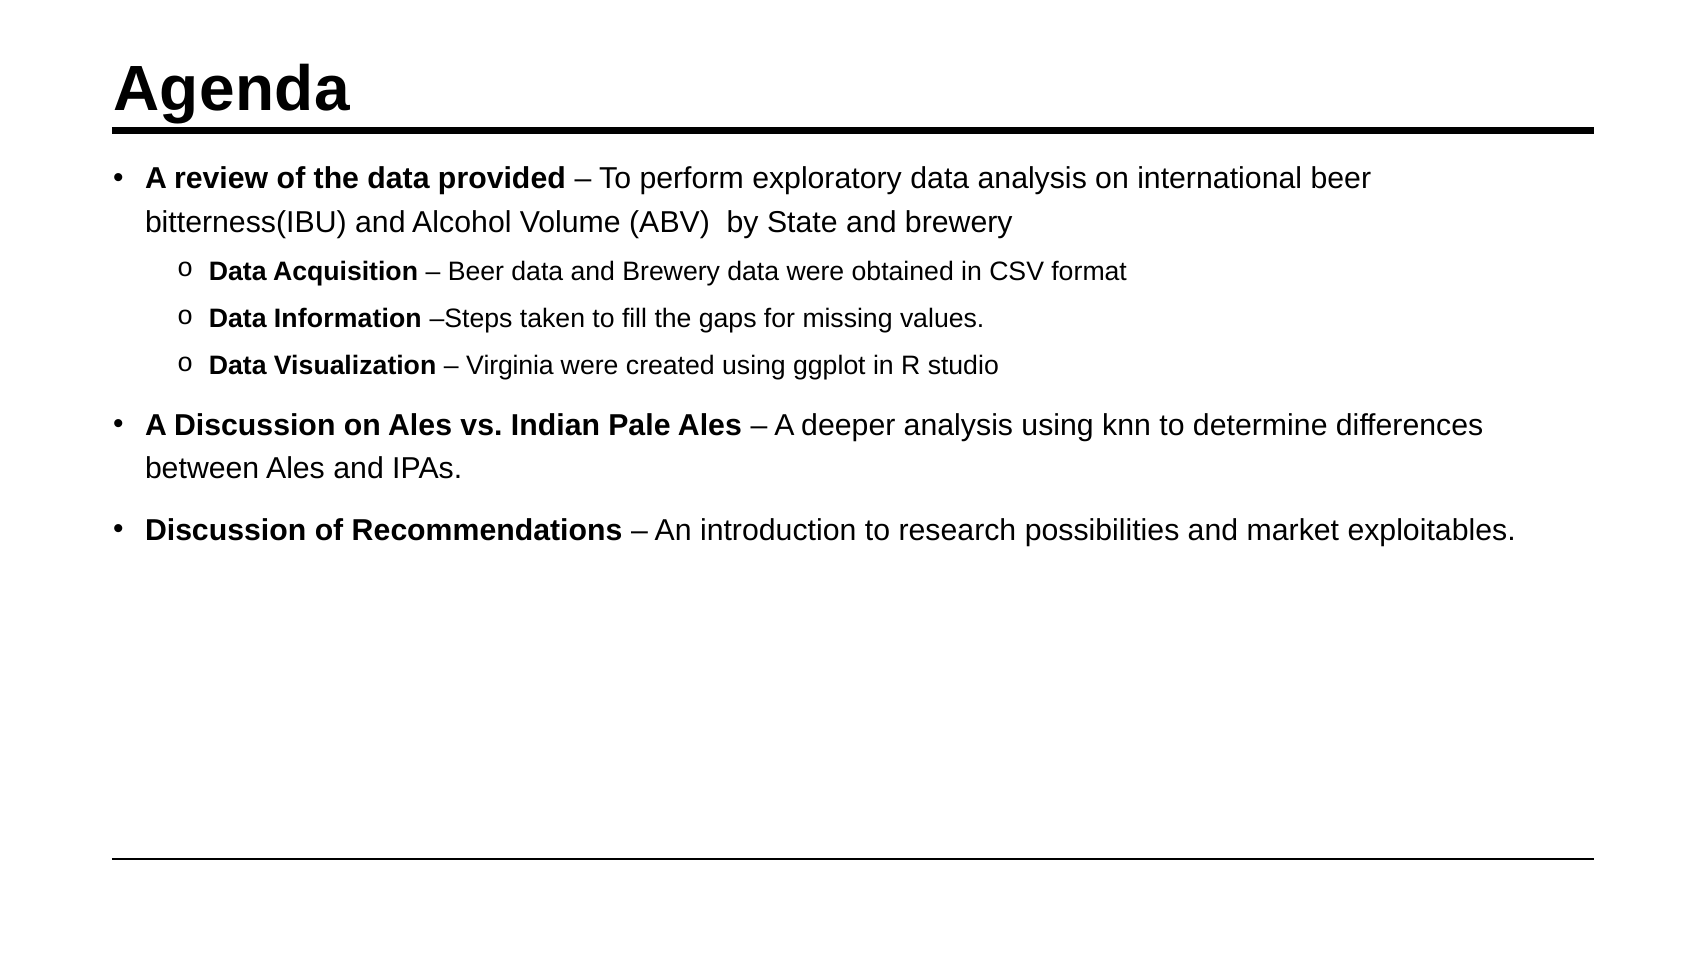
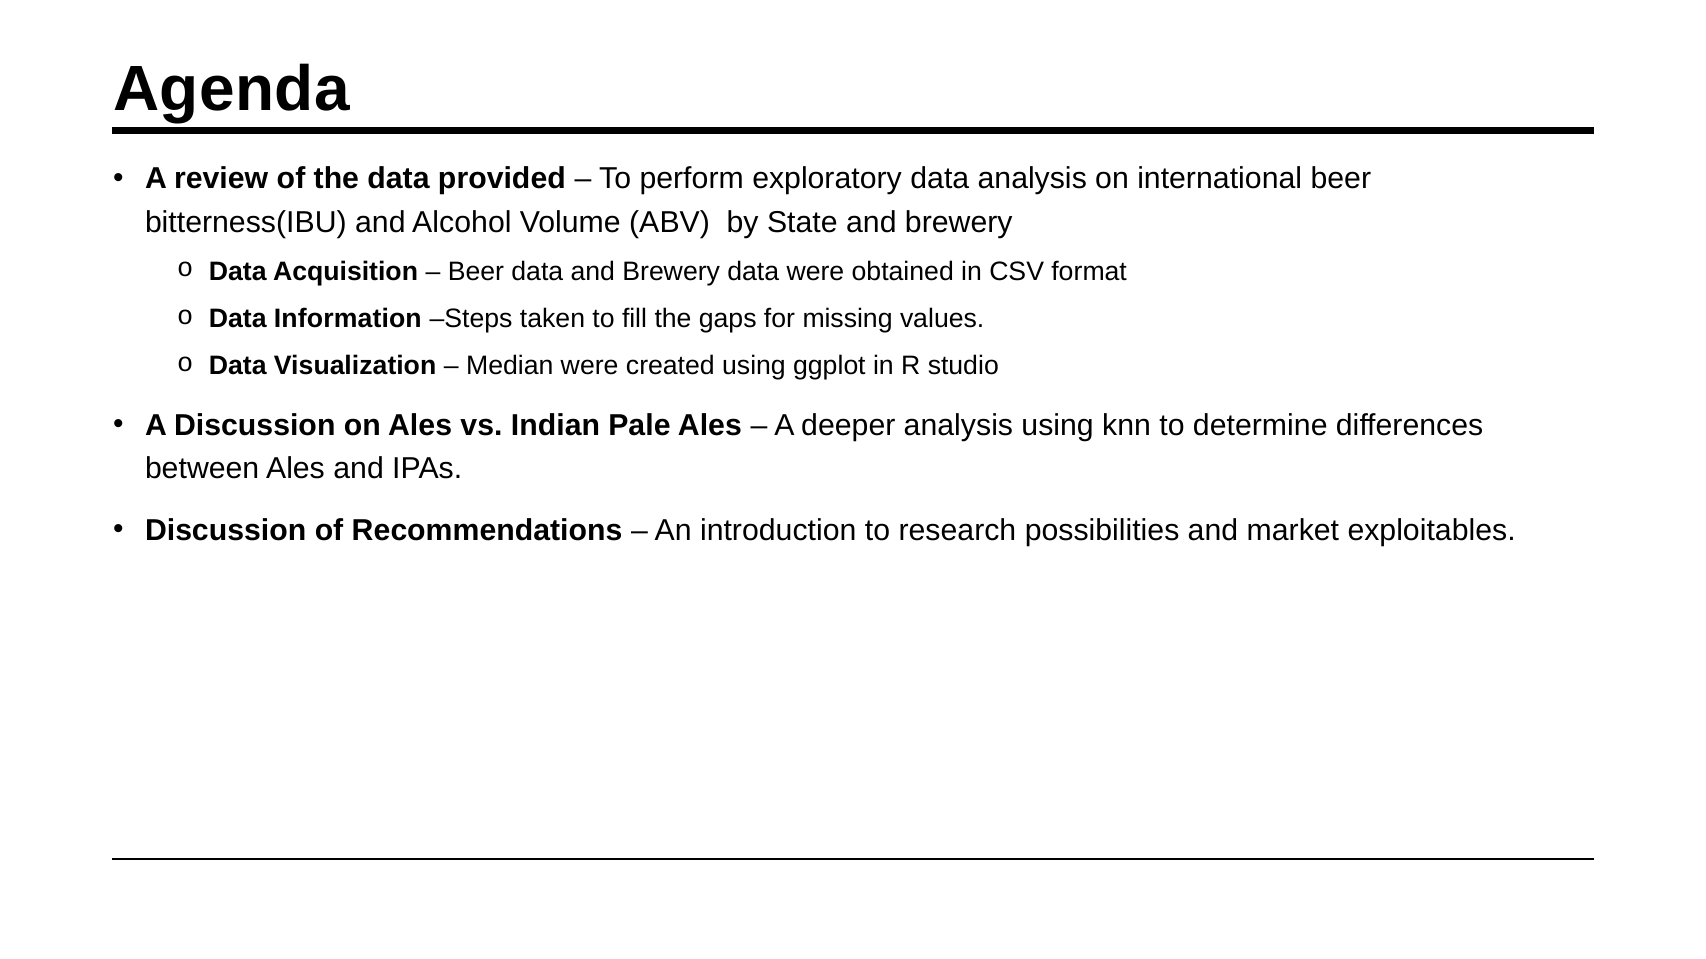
Virginia: Virginia -> Median
